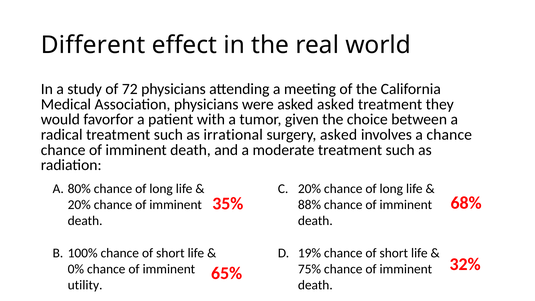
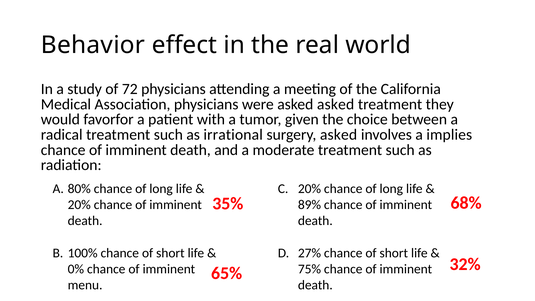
Different: Different -> Behavior
a chance: chance -> implies
88%: 88% -> 89%
19%: 19% -> 27%
utility: utility -> menu
